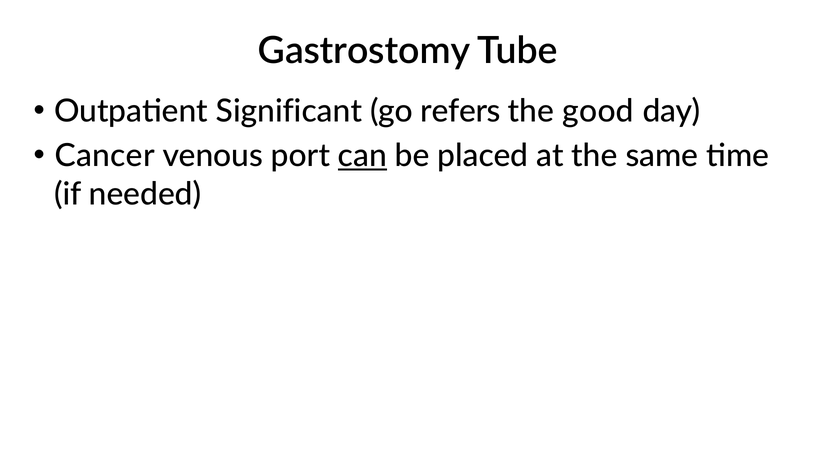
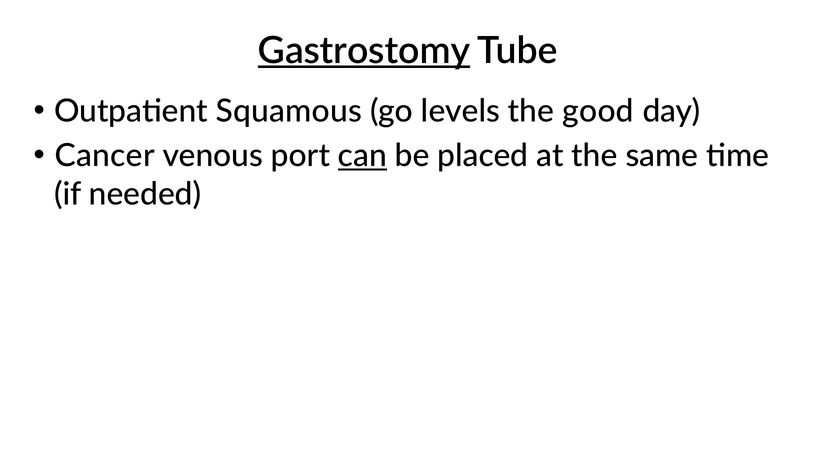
Gastrostomy underline: none -> present
Significant: Significant -> Squamous
refers: refers -> levels
